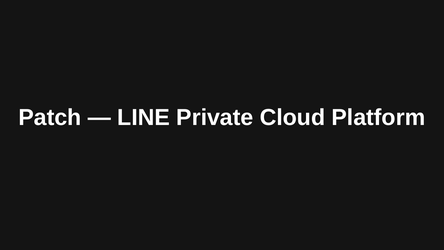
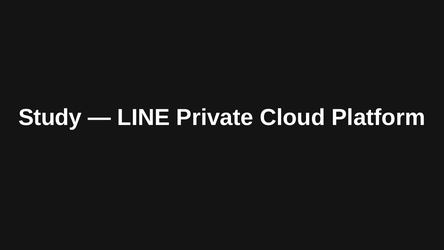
Patch: Patch -> Study
